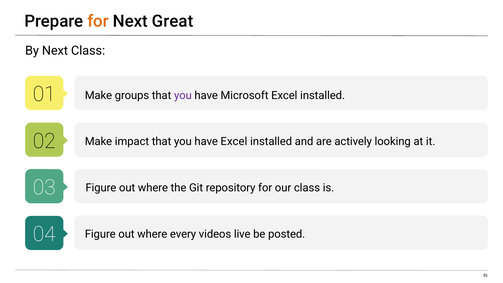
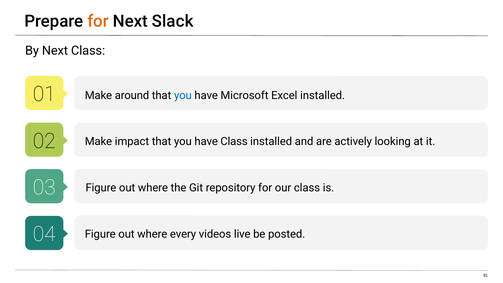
Great: Great -> Slack
groups: groups -> around
you at (183, 95) colour: purple -> blue
have Excel: Excel -> Class
